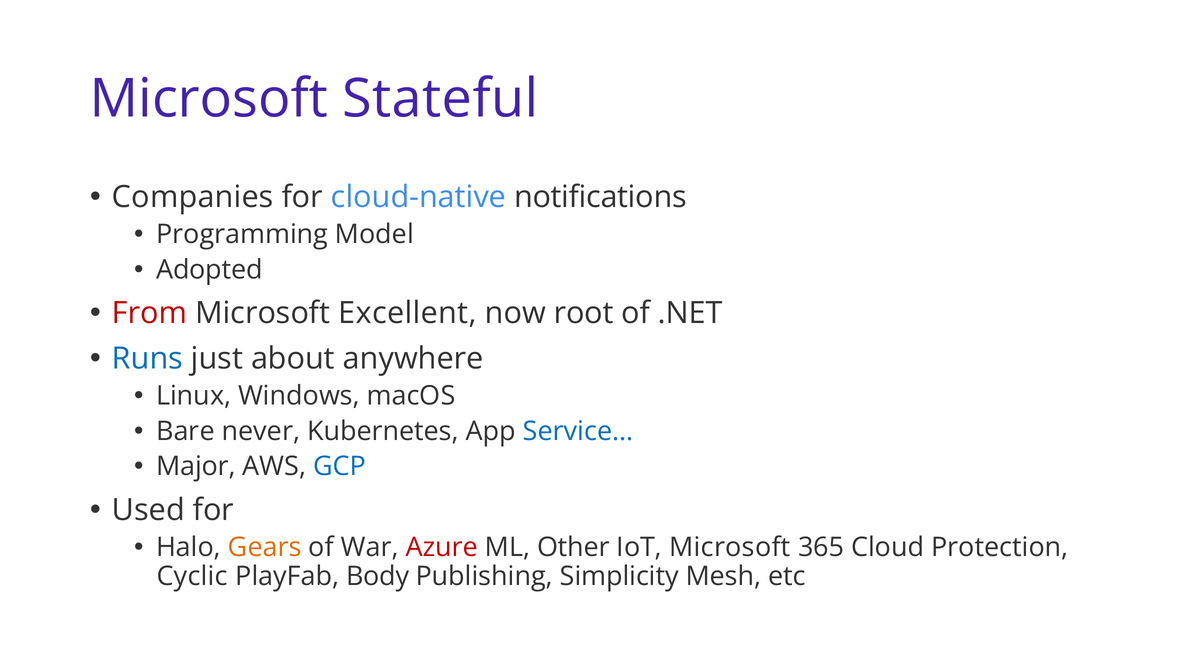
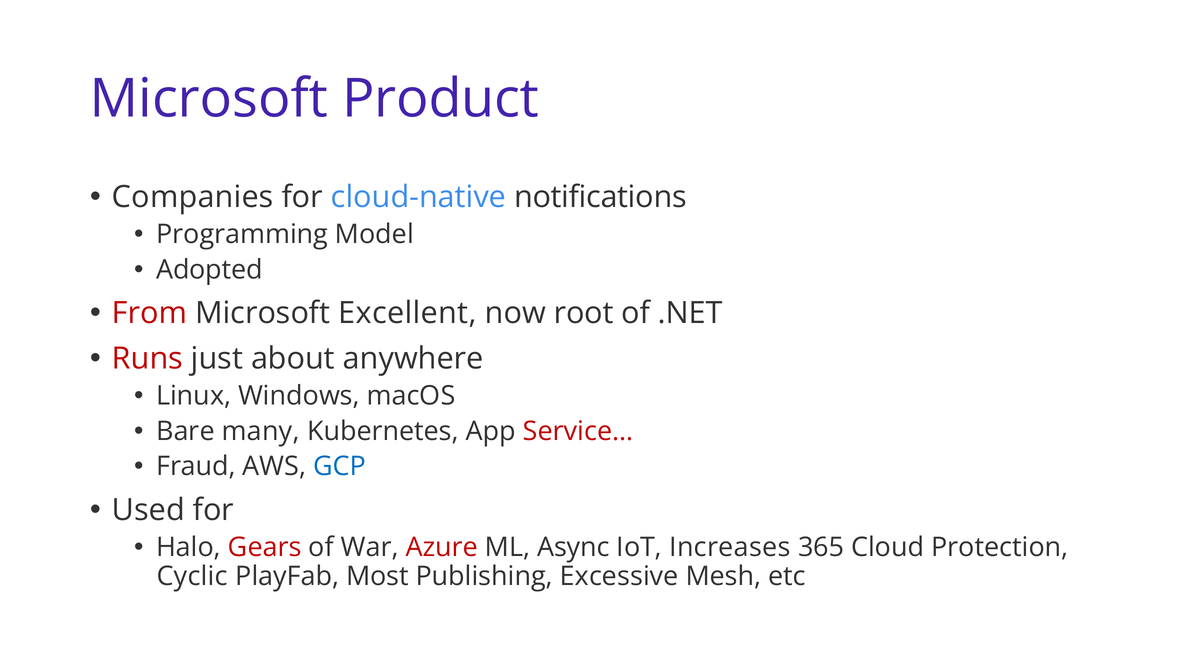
Stateful: Stateful -> Product
Runs colour: blue -> red
never: never -> many
Service… colour: blue -> red
Major: Major -> Fraud
Gears colour: orange -> red
Other: Other -> Async
IoT Microsoft: Microsoft -> Increases
Body: Body -> Most
Simplicity: Simplicity -> Excessive
